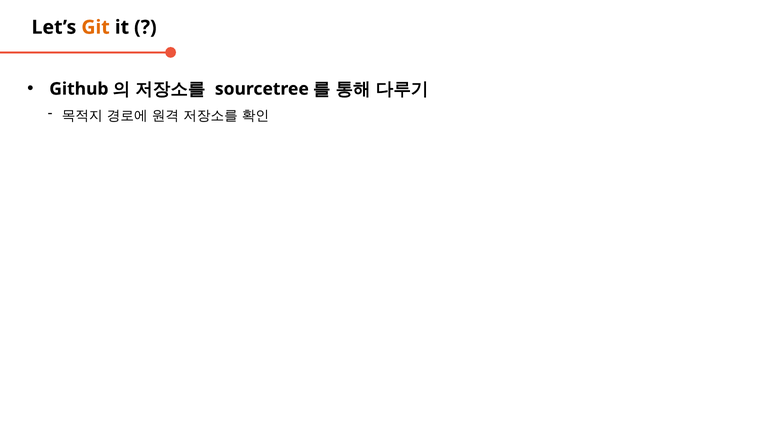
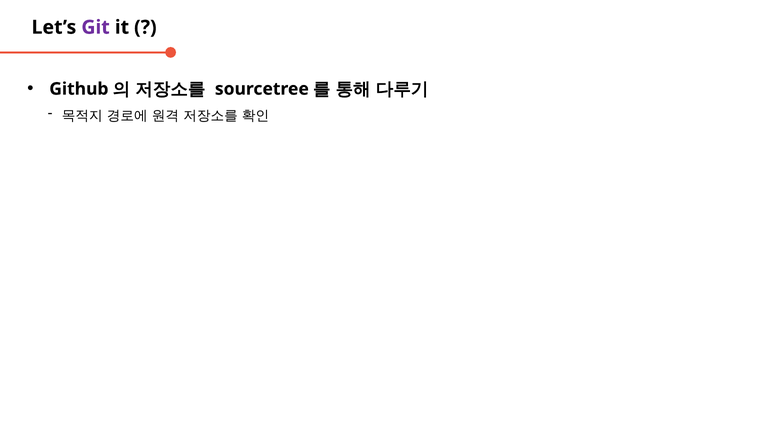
Git colour: orange -> purple
